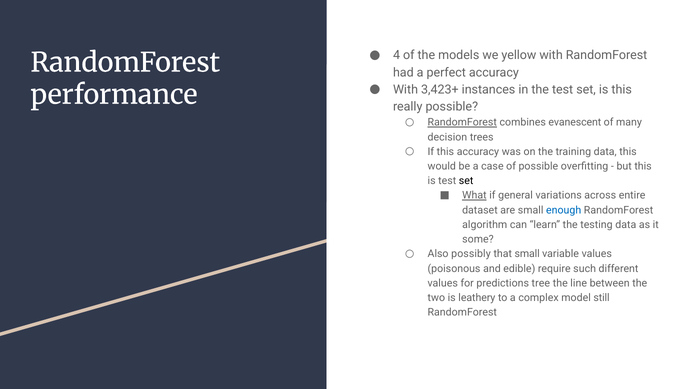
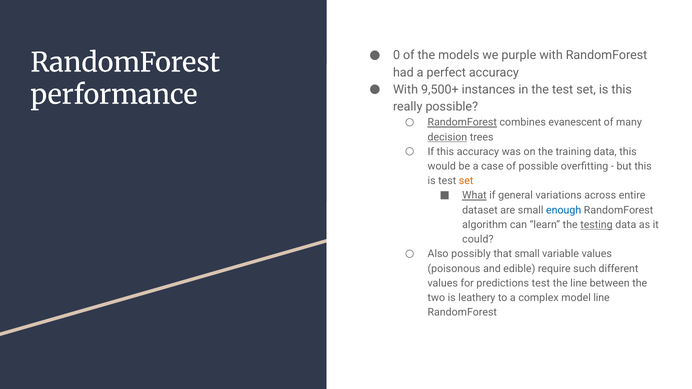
4: 4 -> 0
yellow: yellow -> purple
3,423+: 3,423+ -> 9,500+
decision underline: none -> present
set at (466, 181) colour: black -> orange
testing underline: none -> present
some: some -> could
predictions tree: tree -> test
model still: still -> line
